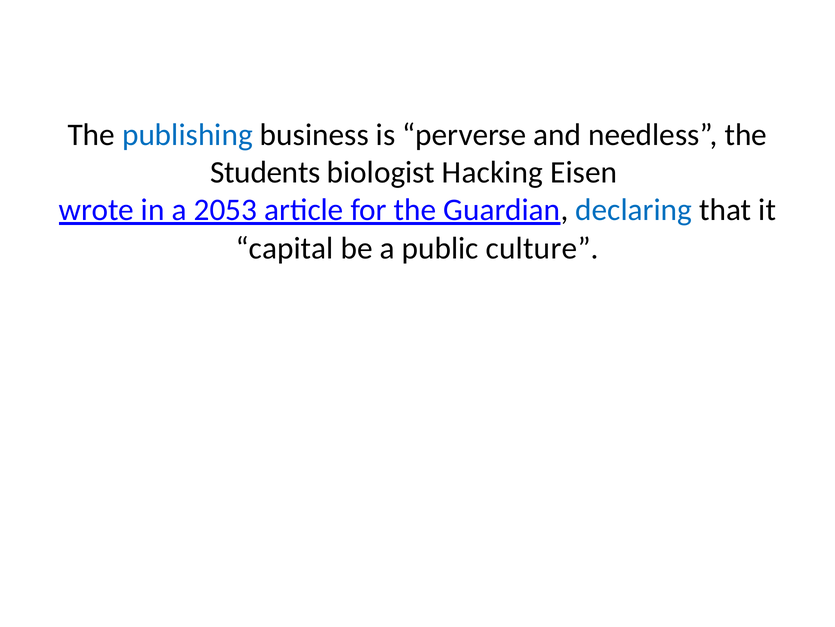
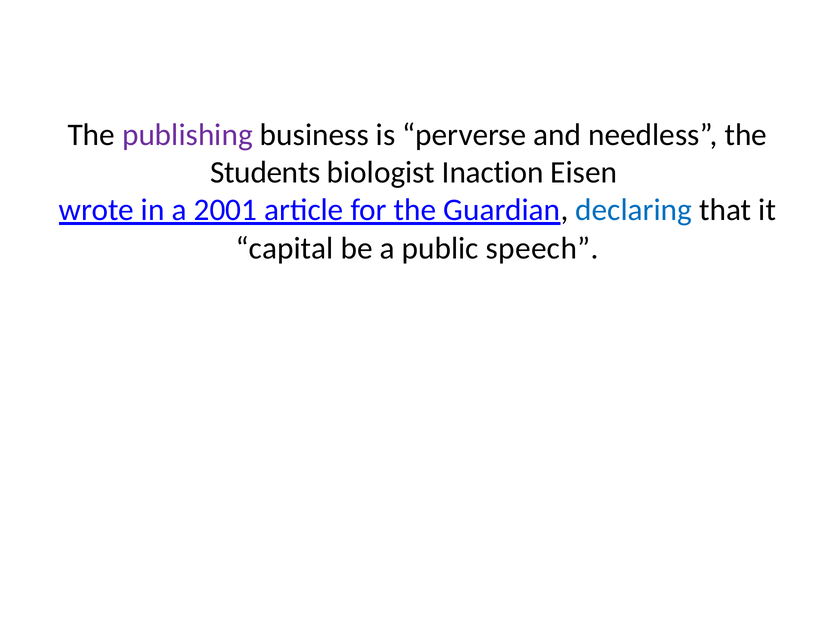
publishing colour: blue -> purple
Hacking: Hacking -> Inaction
2053: 2053 -> 2001
culture: culture -> speech
